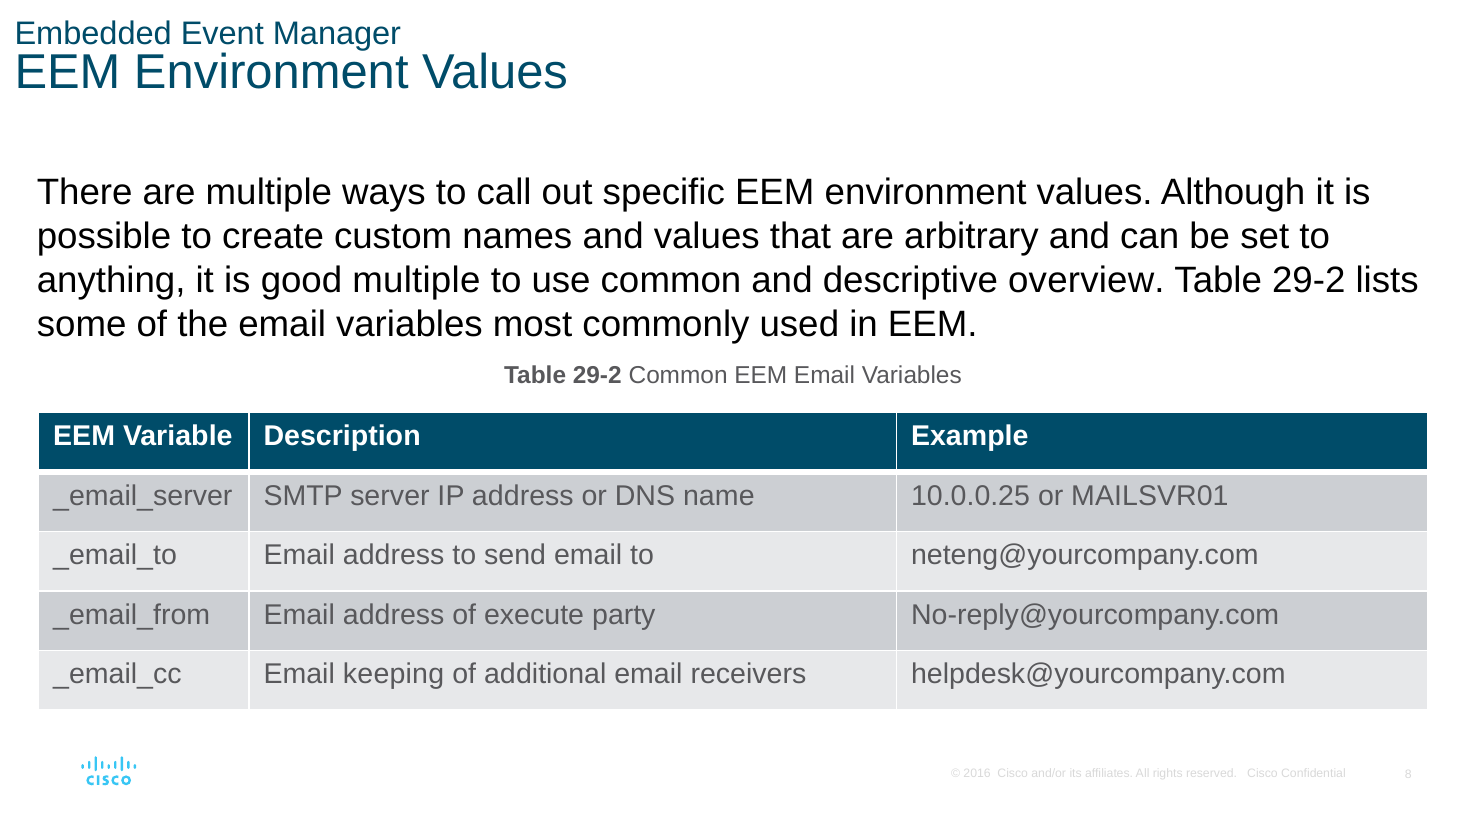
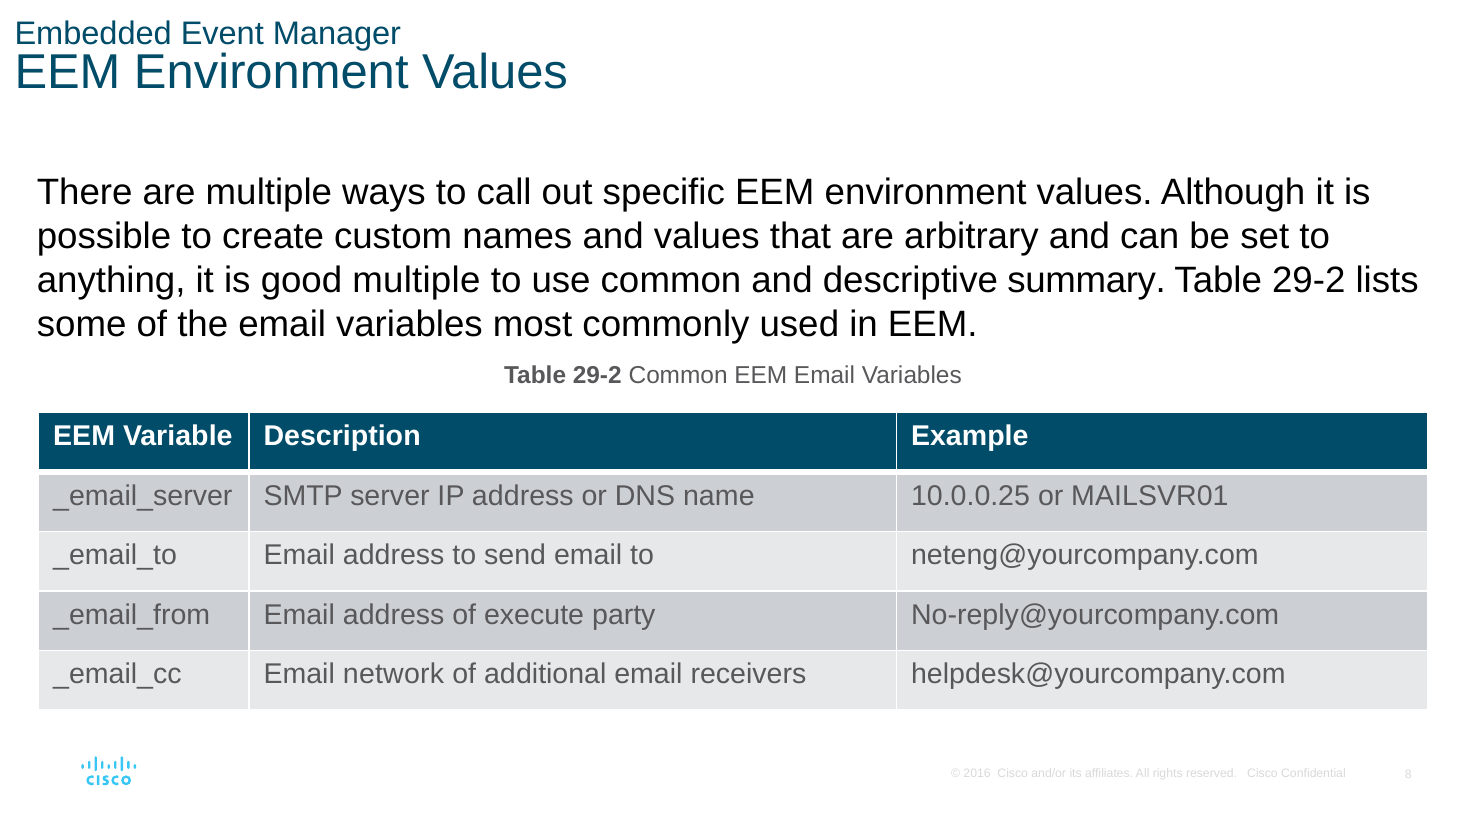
overview: overview -> summary
keeping: keeping -> network
